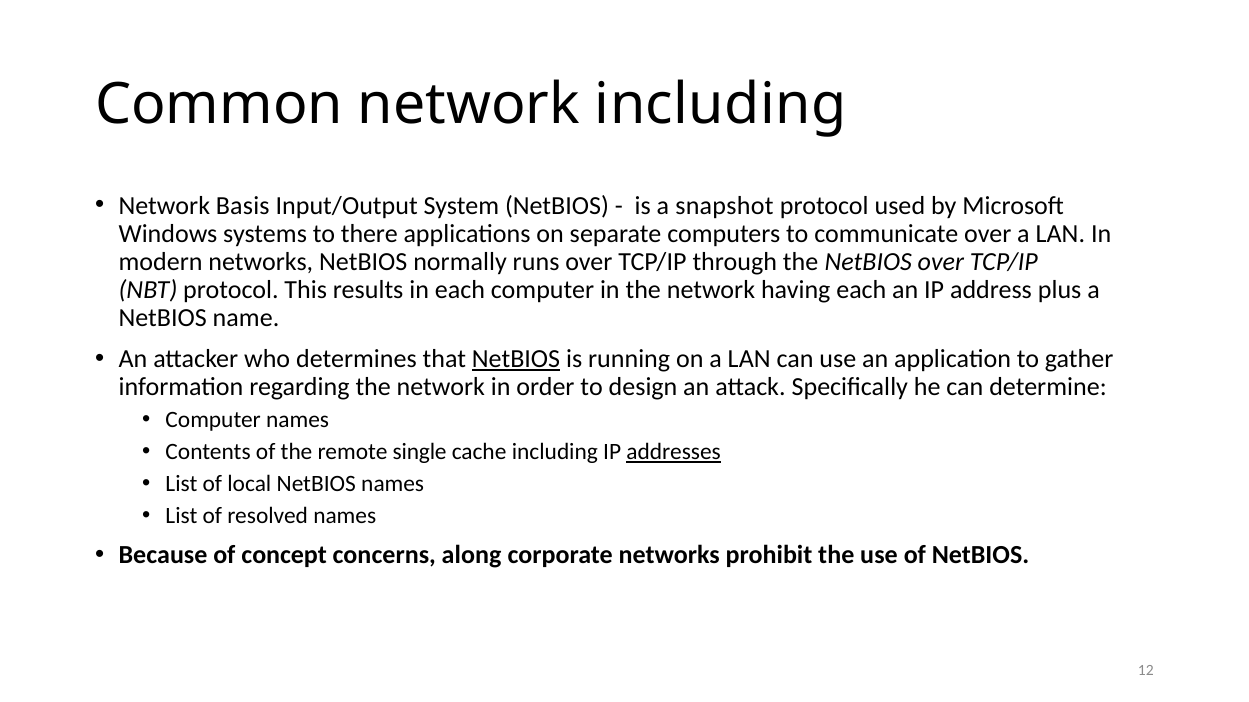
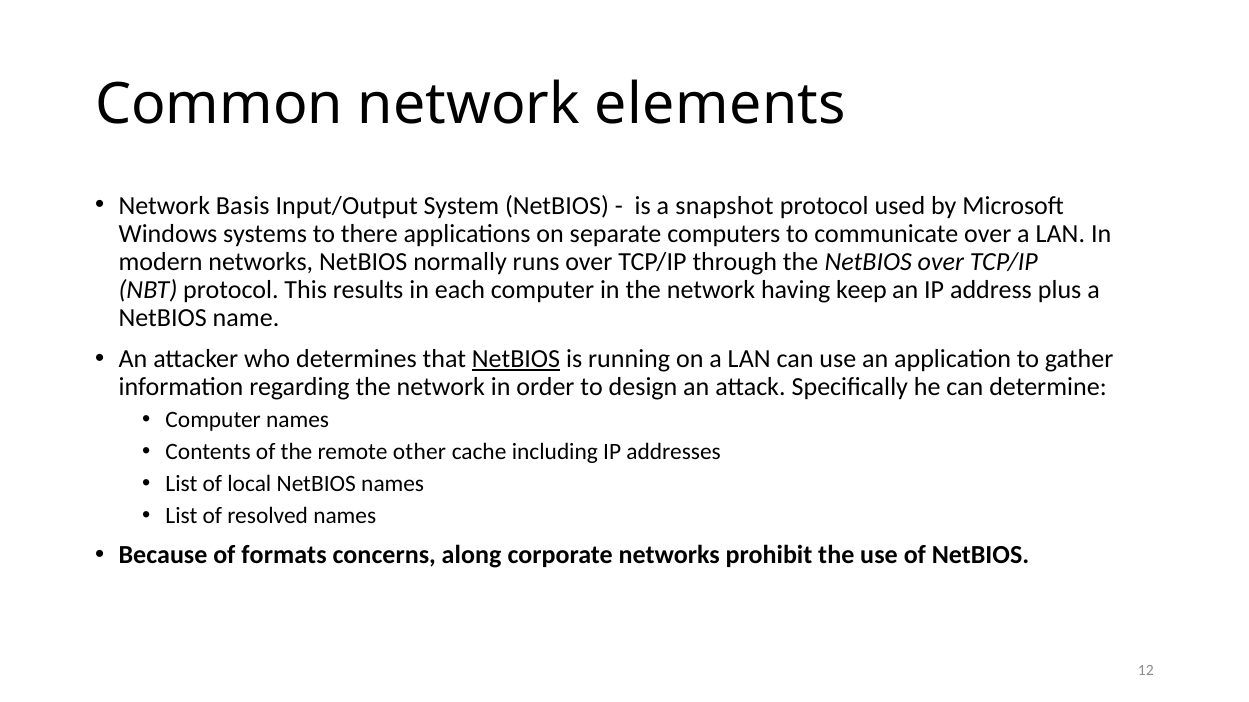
network including: including -> elements
having each: each -> keep
single: single -> other
addresses underline: present -> none
concept: concept -> formats
